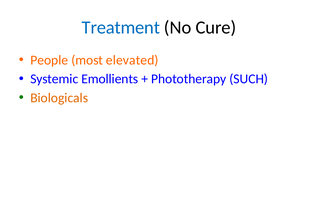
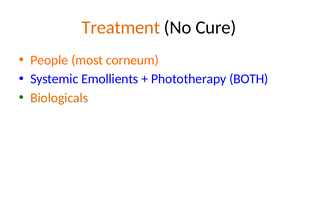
Treatment colour: blue -> orange
elevated: elevated -> corneum
SUCH: SUCH -> BOTH
